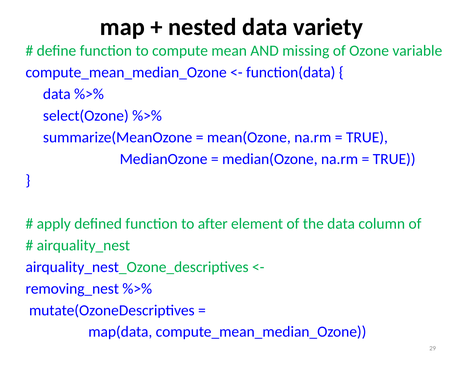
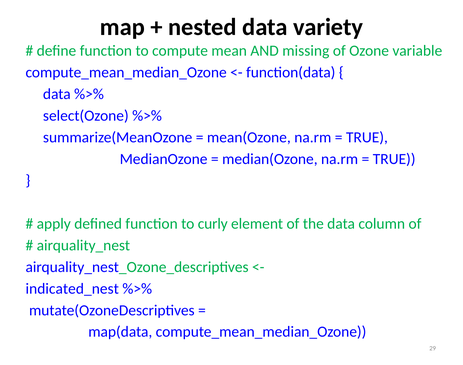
after: after -> curly
removing_nest: removing_nest -> indicated_nest
